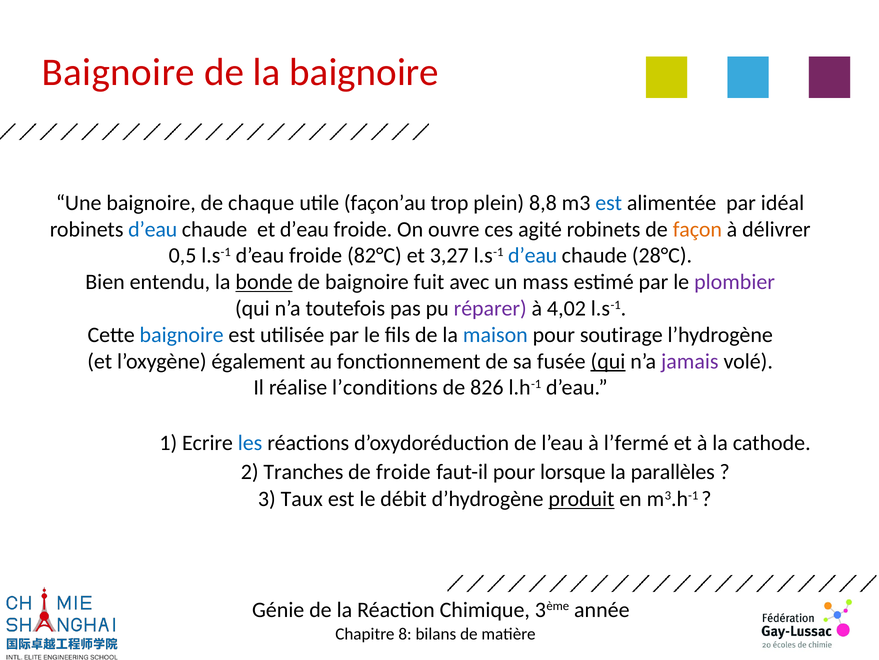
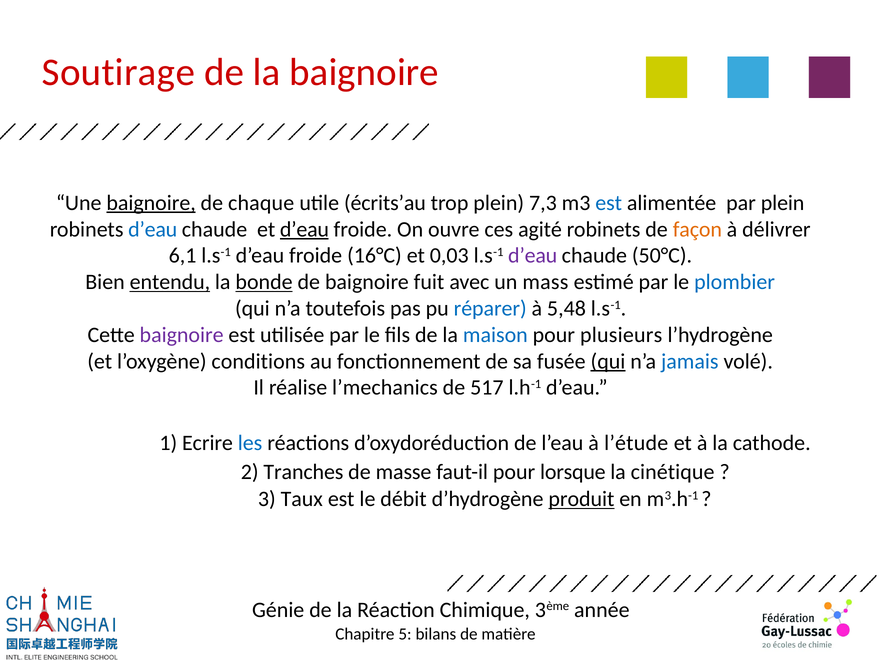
Baignoire at (118, 72): Baignoire -> Soutirage
baignoire at (151, 203) underline: none -> present
façon’au: façon’au -> écrits’au
8,8: 8,8 -> 7,3
par idéal: idéal -> plein
d’eau at (304, 229) underline: none -> present
0,5: 0,5 -> 6,1
82°C: 82°C -> 16°C
3,27: 3,27 -> 0,03
d’eau at (533, 255) colour: blue -> purple
28°C: 28°C -> 50°C
entendu underline: none -> present
plombier colour: purple -> blue
réparer colour: purple -> blue
4,02: 4,02 -> 5,48
baignoire at (182, 335) colour: blue -> purple
soutirage: soutirage -> plusieurs
également: également -> conditions
jamais colour: purple -> blue
l’conditions: l’conditions -> l’mechanics
826: 826 -> 517
l’fermé: l’fermé -> l’étude
de froide: froide -> masse
parallèles: parallèles -> cinétique
8: 8 -> 5
